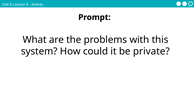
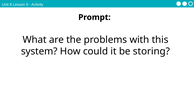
private: private -> storing
